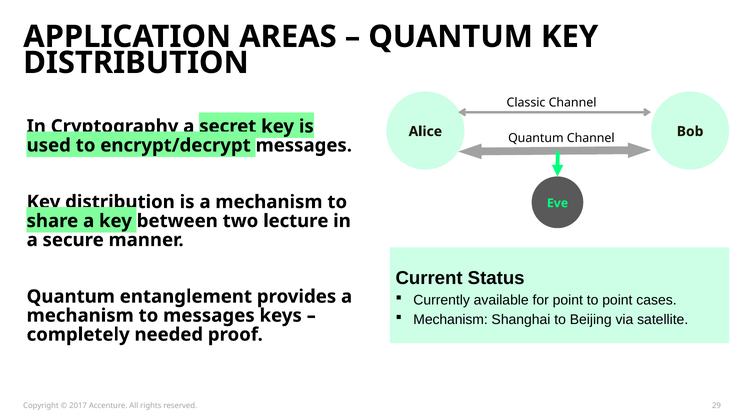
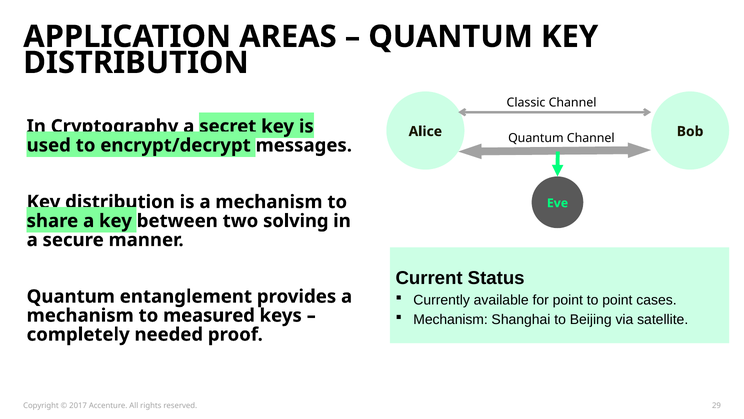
lecture: lecture -> solving
to messages: messages -> measured
